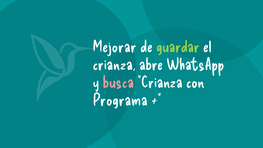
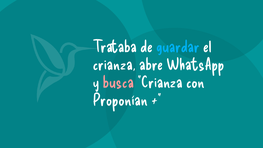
Mejorar: Mejorar -> Trataba
guardar colour: light green -> light blue
Programa: Programa -> Proponían
